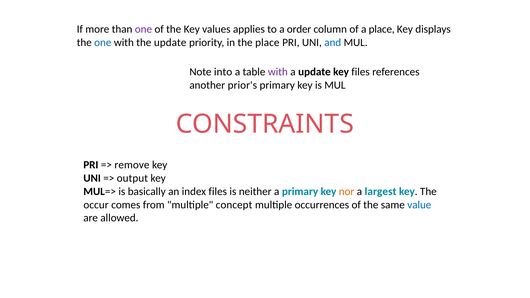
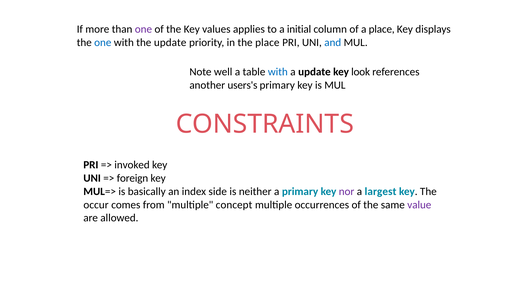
order: order -> initial
into: into -> well
with at (278, 72) colour: purple -> blue
key files: files -> look
prior's: prior's -> users's
remove: remove -> invoked
output: output -> foreign
index files: files -> side
nor colour: orange -> purple
value colour: blue -> purple
